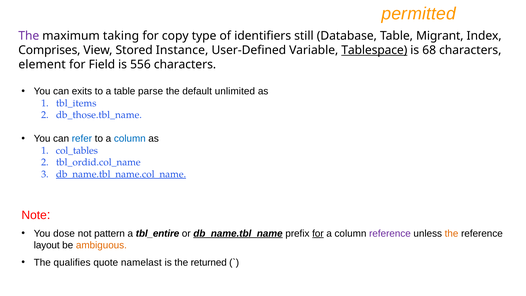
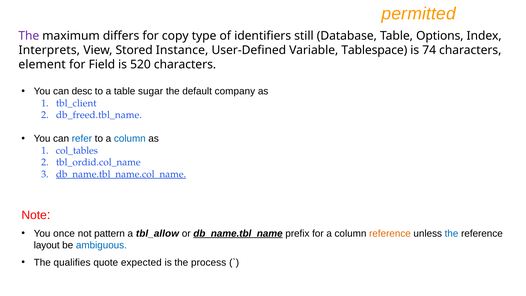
taking: taking -> differs
Migrant: Migrant -> Options
Comprises: Comprises -> Interprets
Tablespace underline: present -> none
68: 68 -> 74
556: 556 -> 520
exits: exits -> desc
parse: parse -> sugar
unlimited: unlimited -> company
tbl_items: tbl_items -> tbl_client
db_those.tbl_name: db_those.tbl_name -> db_freed.tbl_name
dose: dose -> once
tbl_entire: tbl_entire -> tbl_allow
for at (318, 233) underline: present -> none
reference at (390, 233) colour: purple -> orange
the at (452, 233) colour: orange -> blue
ambiguous colour: orange -> blue
namelast: namelast -> expected
returned: returned -> process
